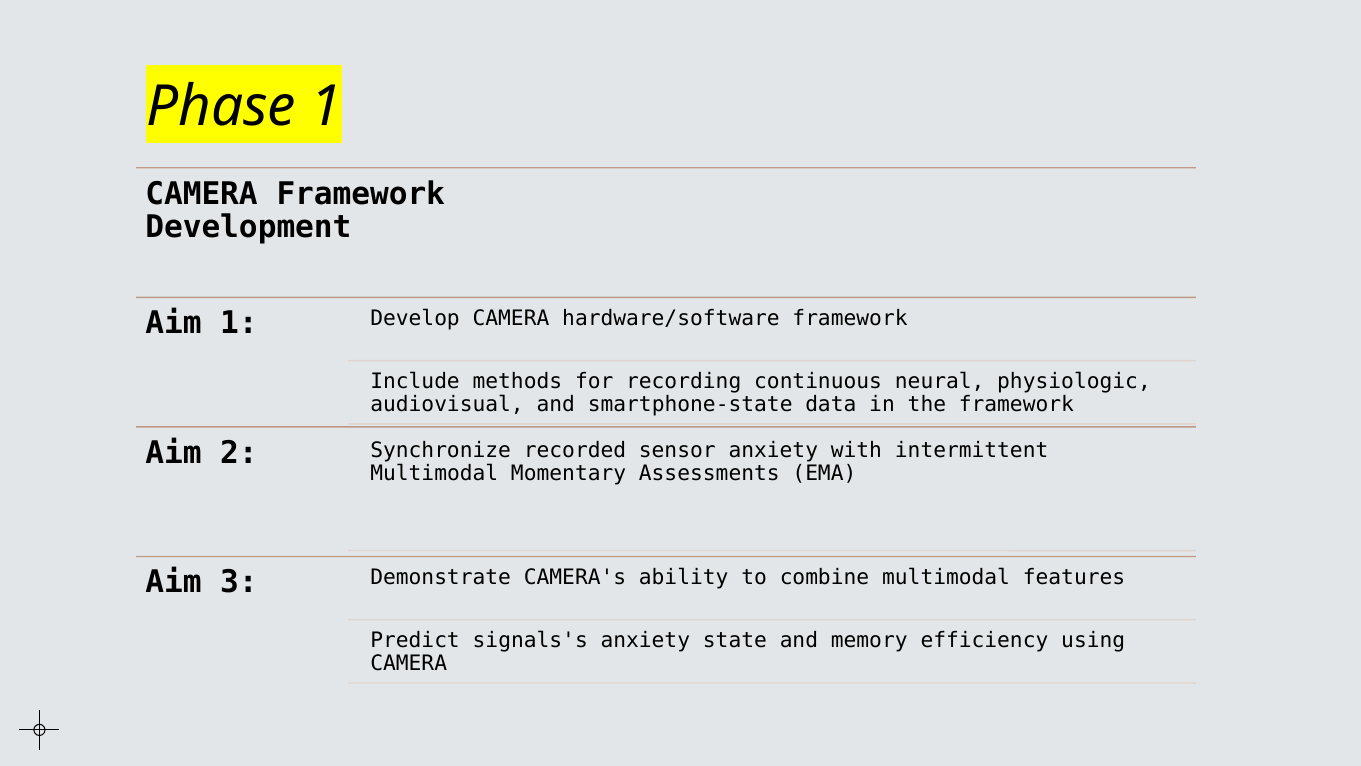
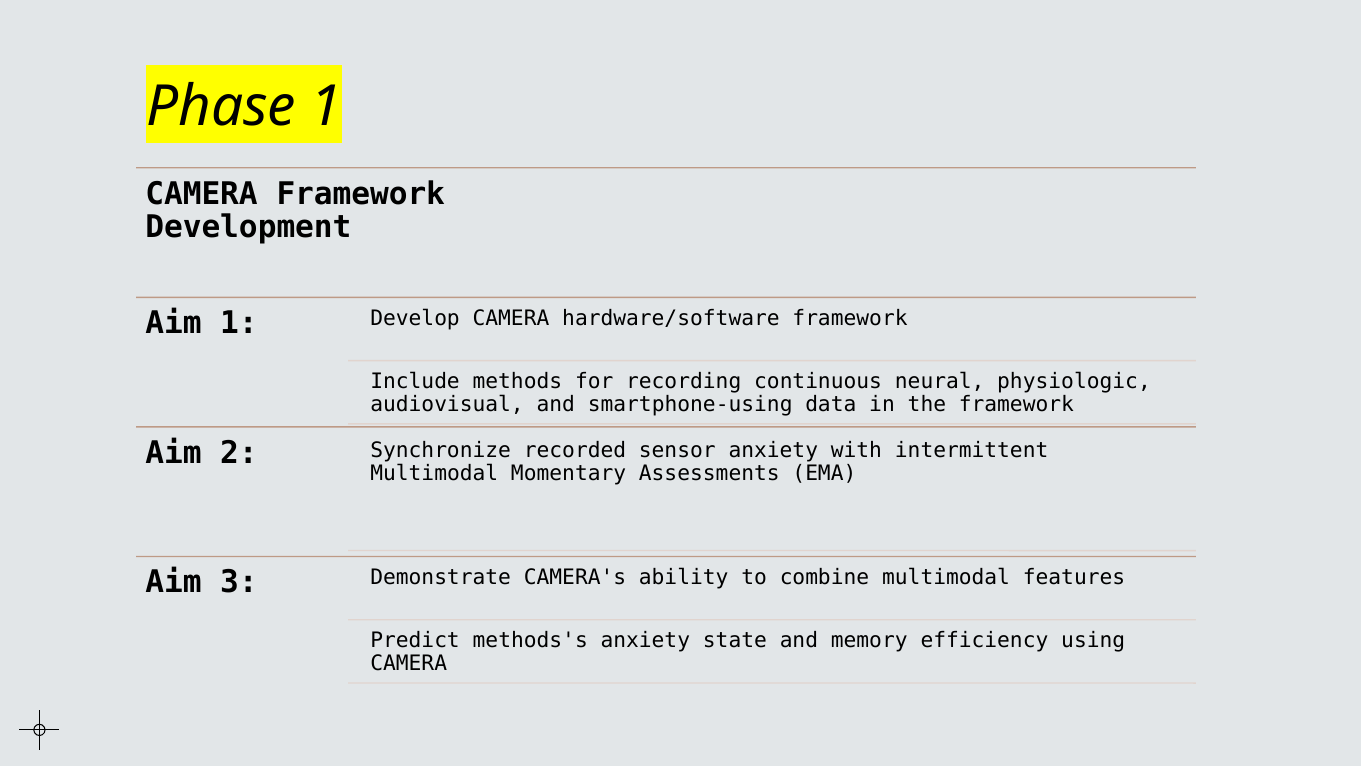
smartphone-state: smartphone-state -> smartphone-using
signals's: signals's -> methods's
